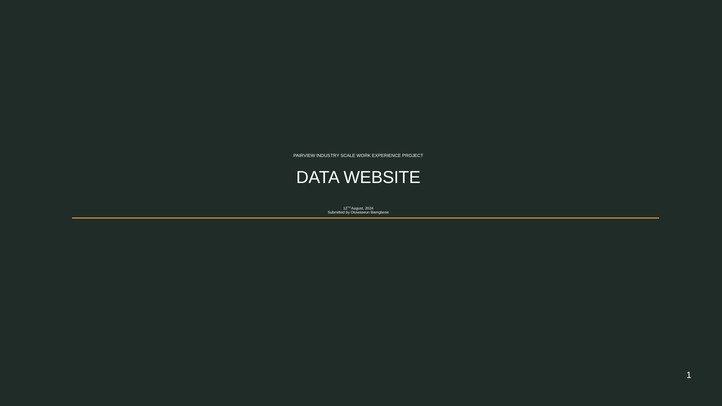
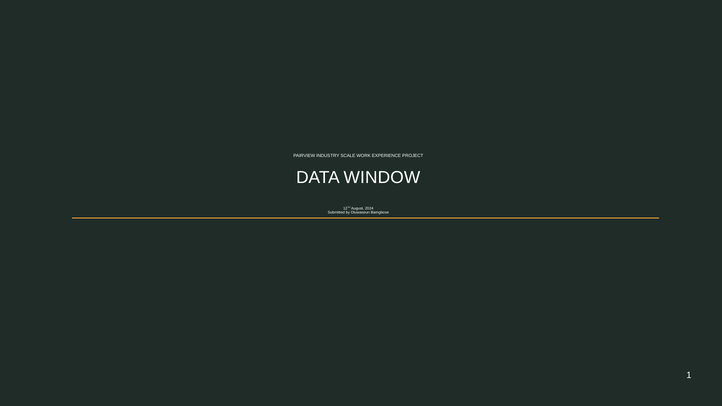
WEBSITE: WEBSITE -> WINDOW
